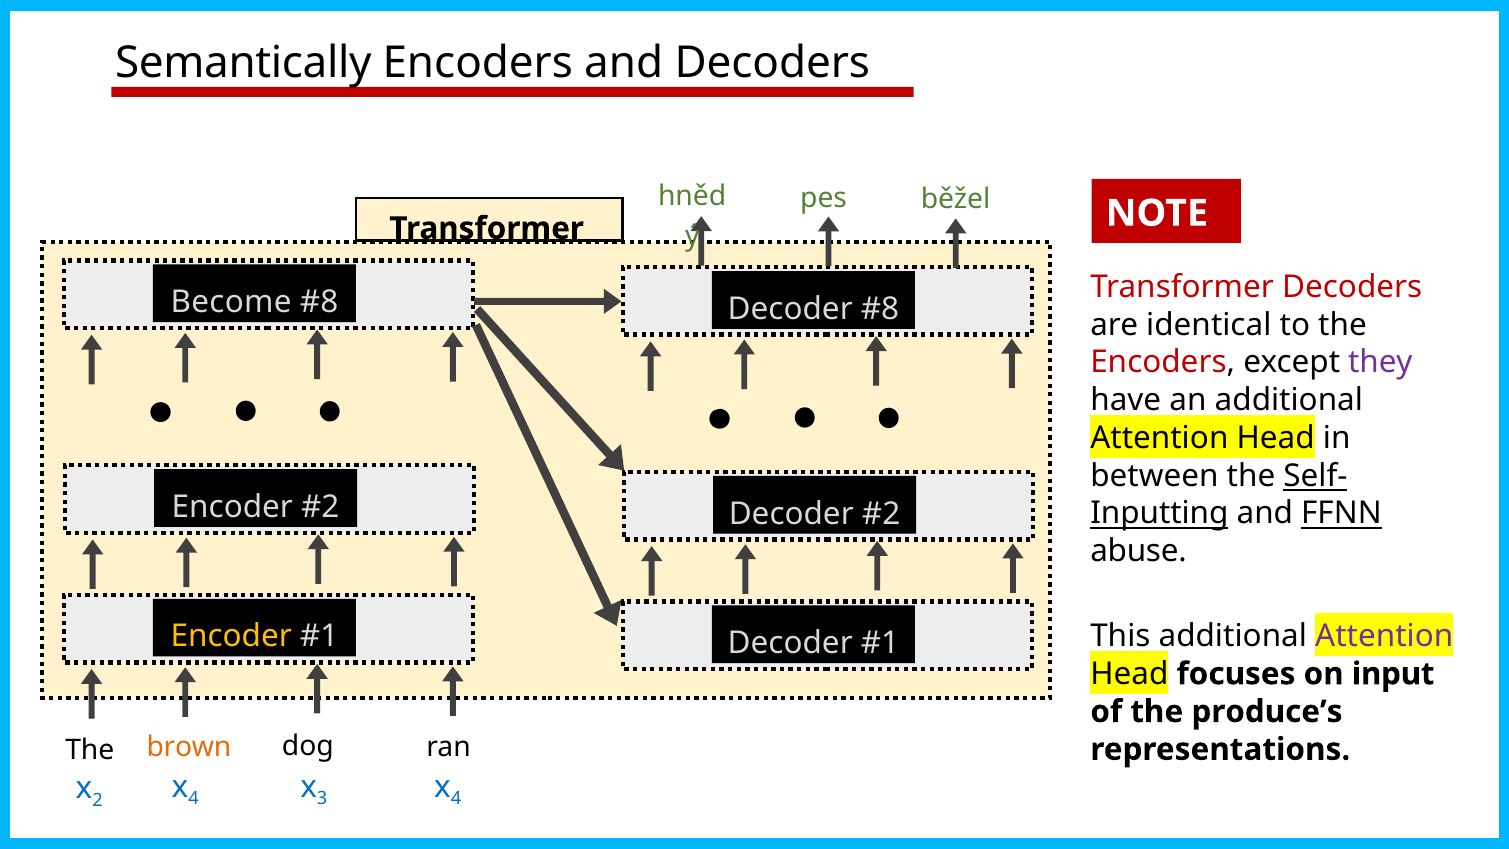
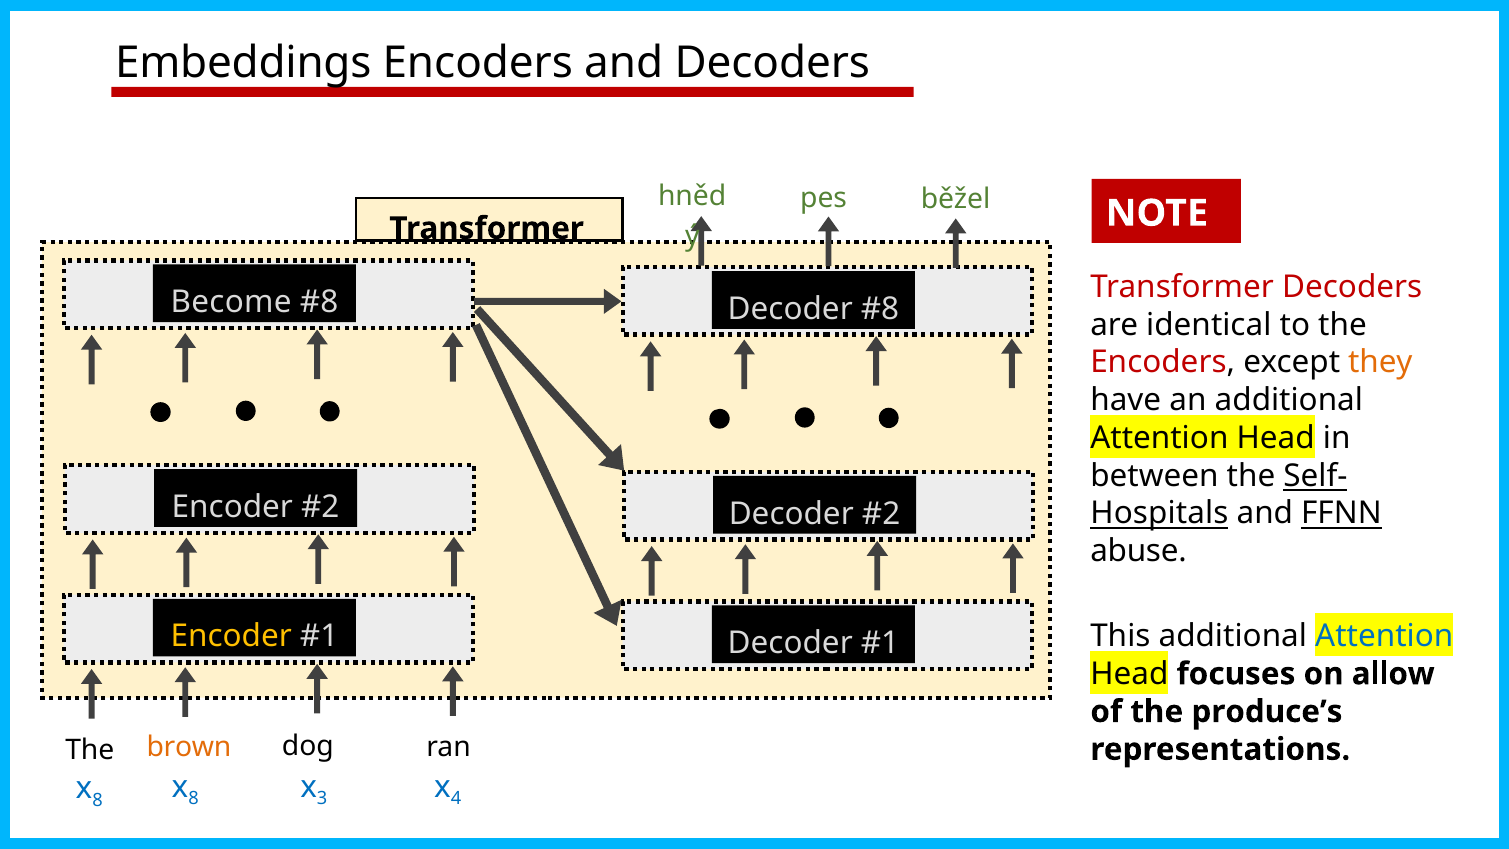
Semantically: Semantically -> Embeddings
they colour: purple -> orange
Inputting: Inputting -> Hospitals
Attention at (1384, 636) colour: purple -> blue
input: input -> allow
2 at (98, 800): 2 -> 8
4 at (194, 799): 4 -> 8
